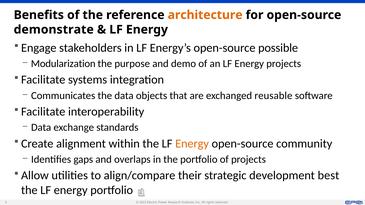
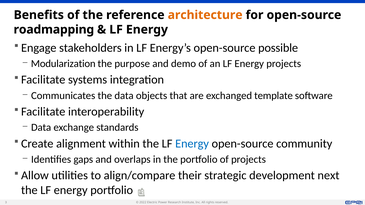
demonstrate: demonstrate -> roadmapping
reusable: reusable -> template
Energy at (192, 144) colour: orange -> blue
best: best -> next
